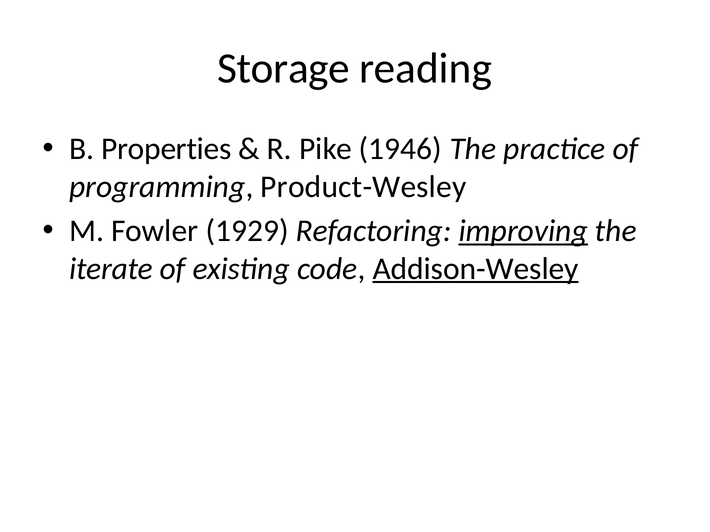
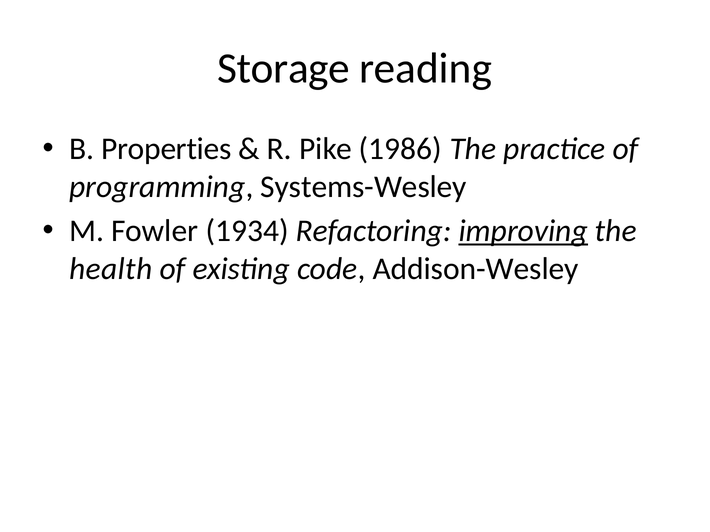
1946: 1946 -> 1986
Product-Wesley: Product-Wesley -> Systems-Wesley
1929: 1929 -> 1934
iterate: iterate -> health
Addison-Wesley underline: present -> none
